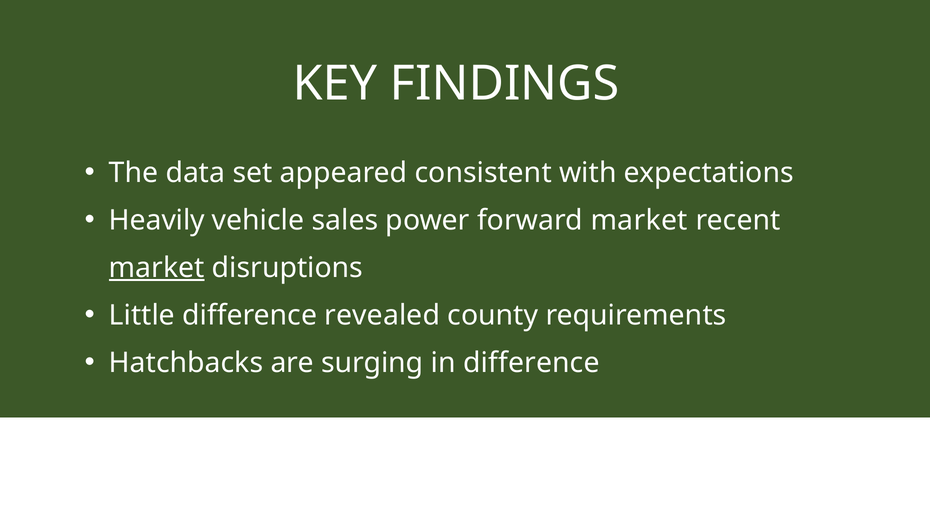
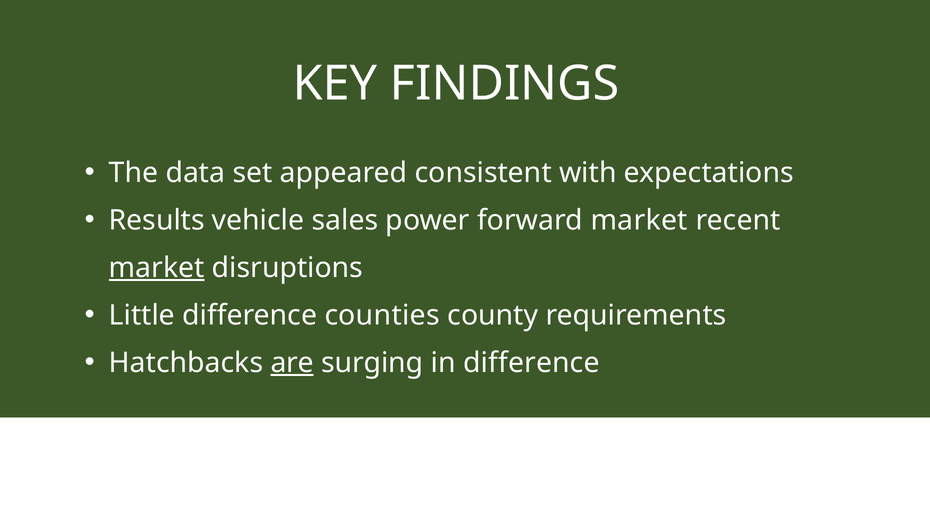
Heavily: Heavily -> Results
revealed: revealed -> counties
are underline: none -> present
